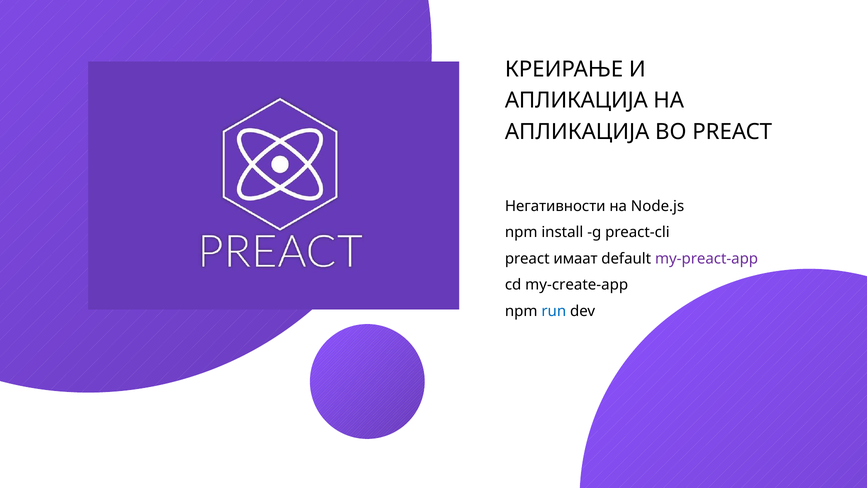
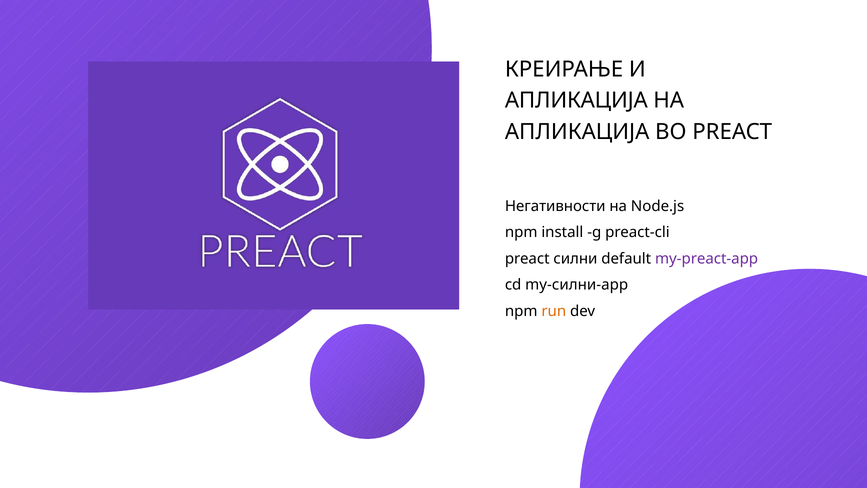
имаат: имаат -> силни
my-create-app: my-create-app -> my-силни-app
run colour: blue -> orange
